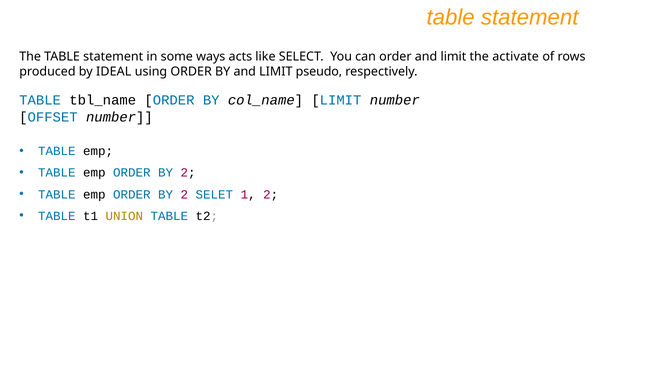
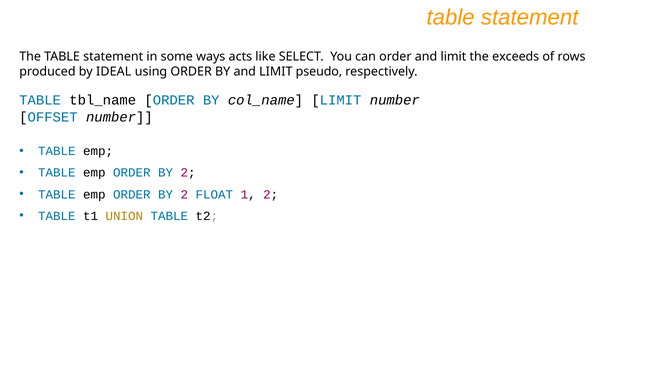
activate: activate -> exceeds
SELET: SELET -> FLOAT
